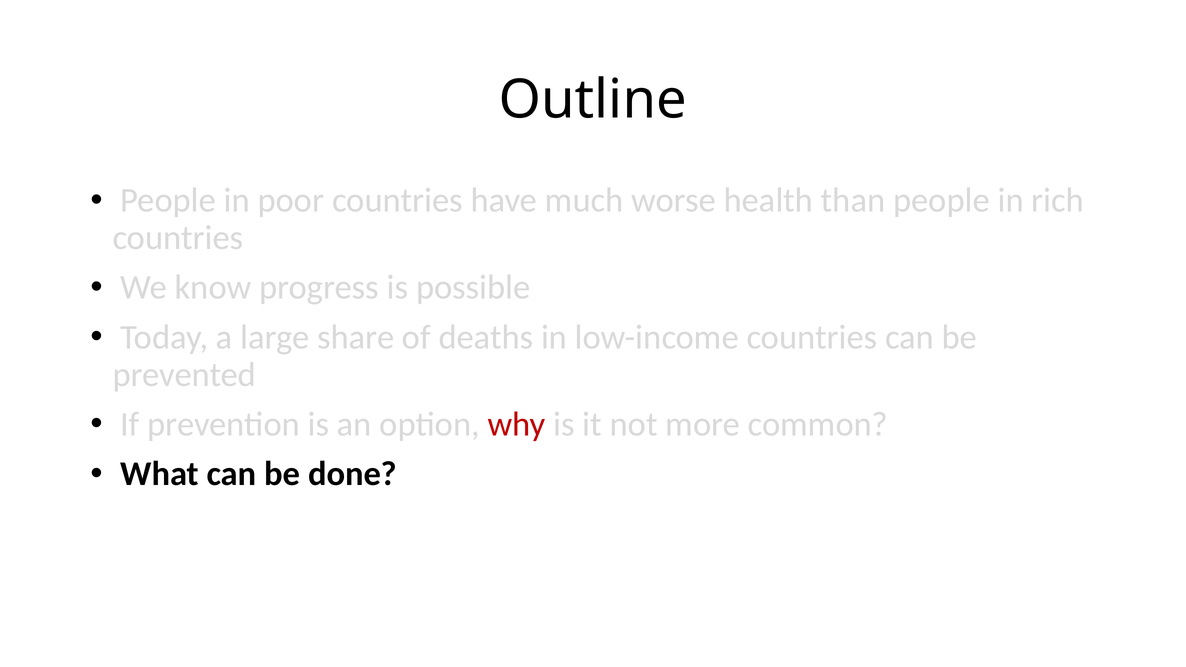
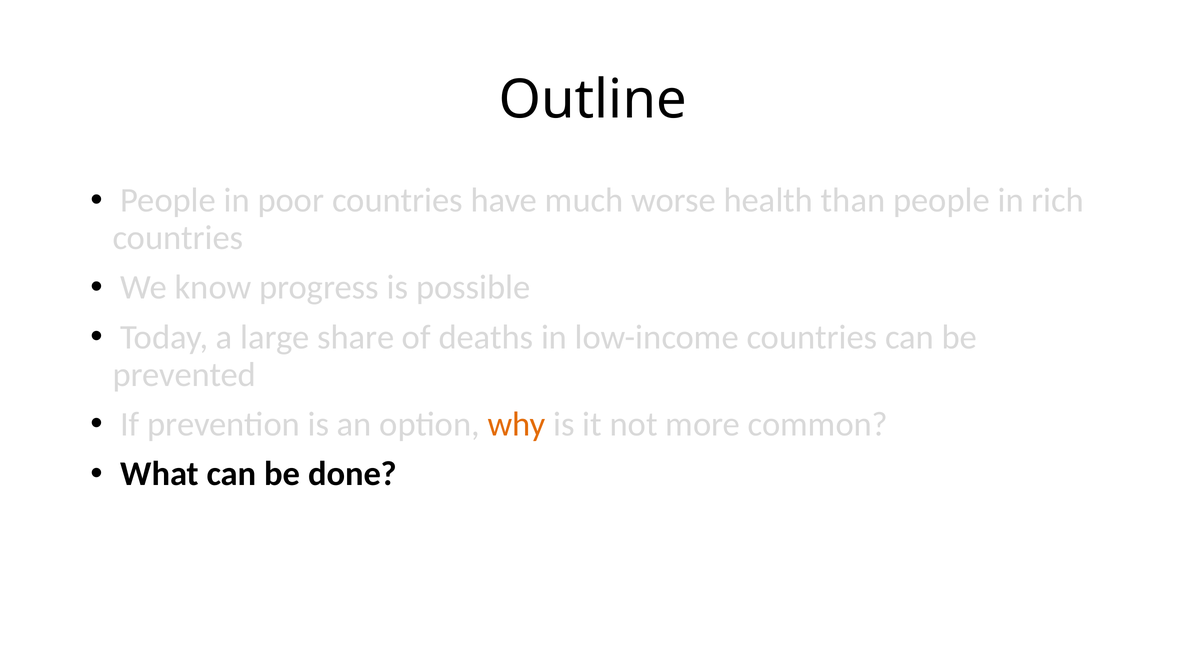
why colour: red -> orange
